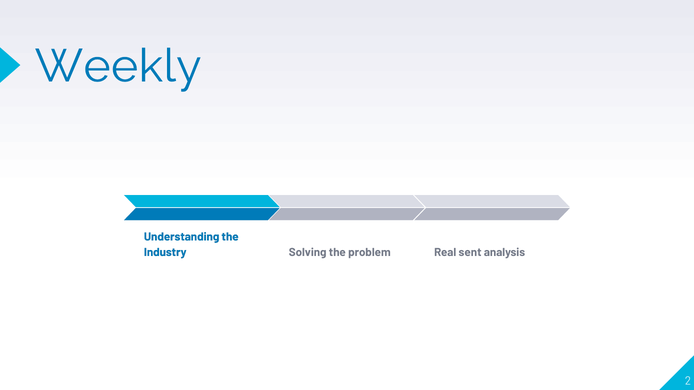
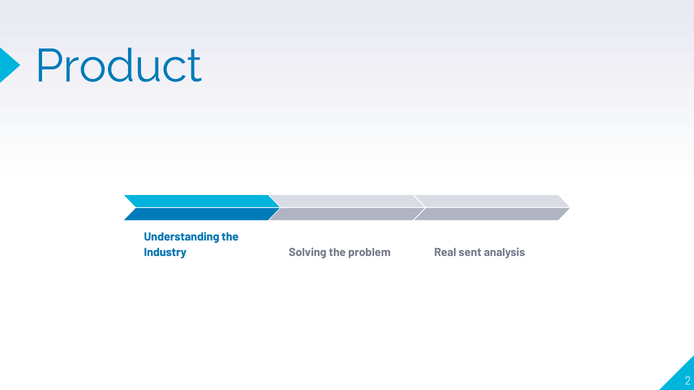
Weekly: Weekly -> Product
